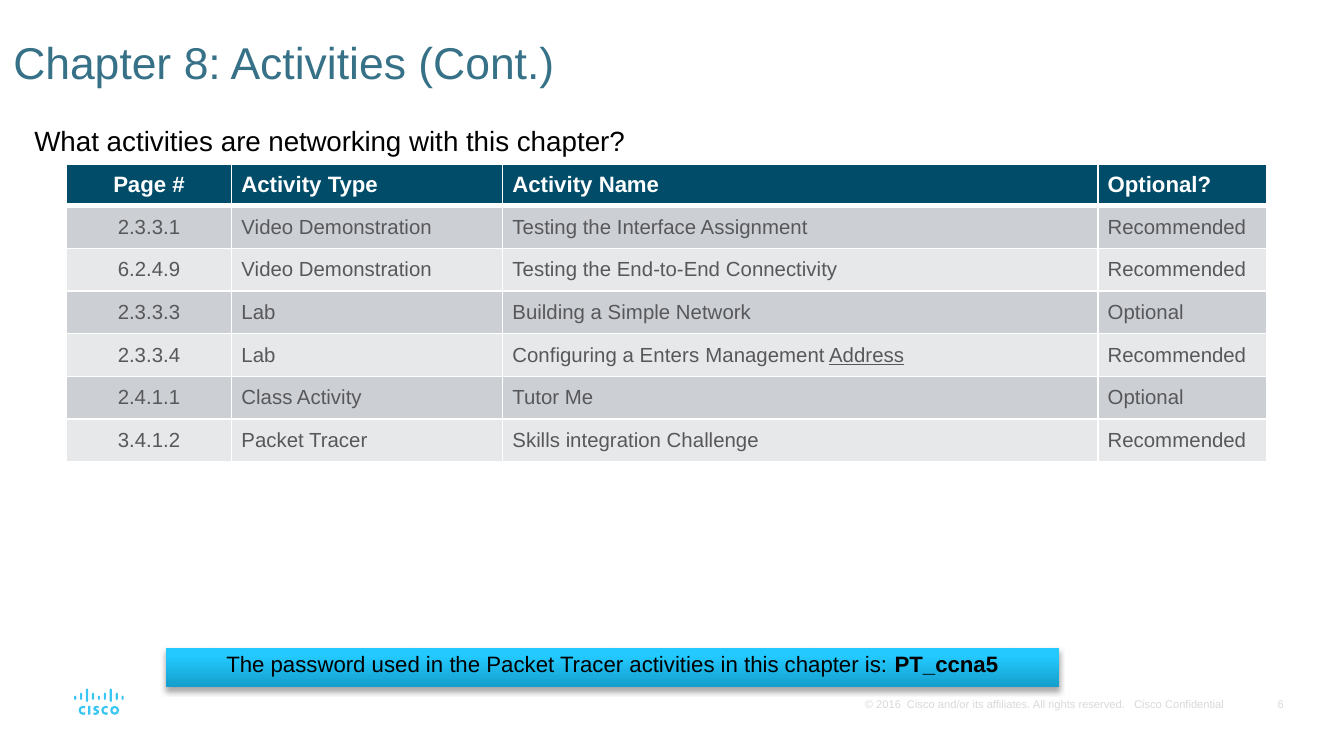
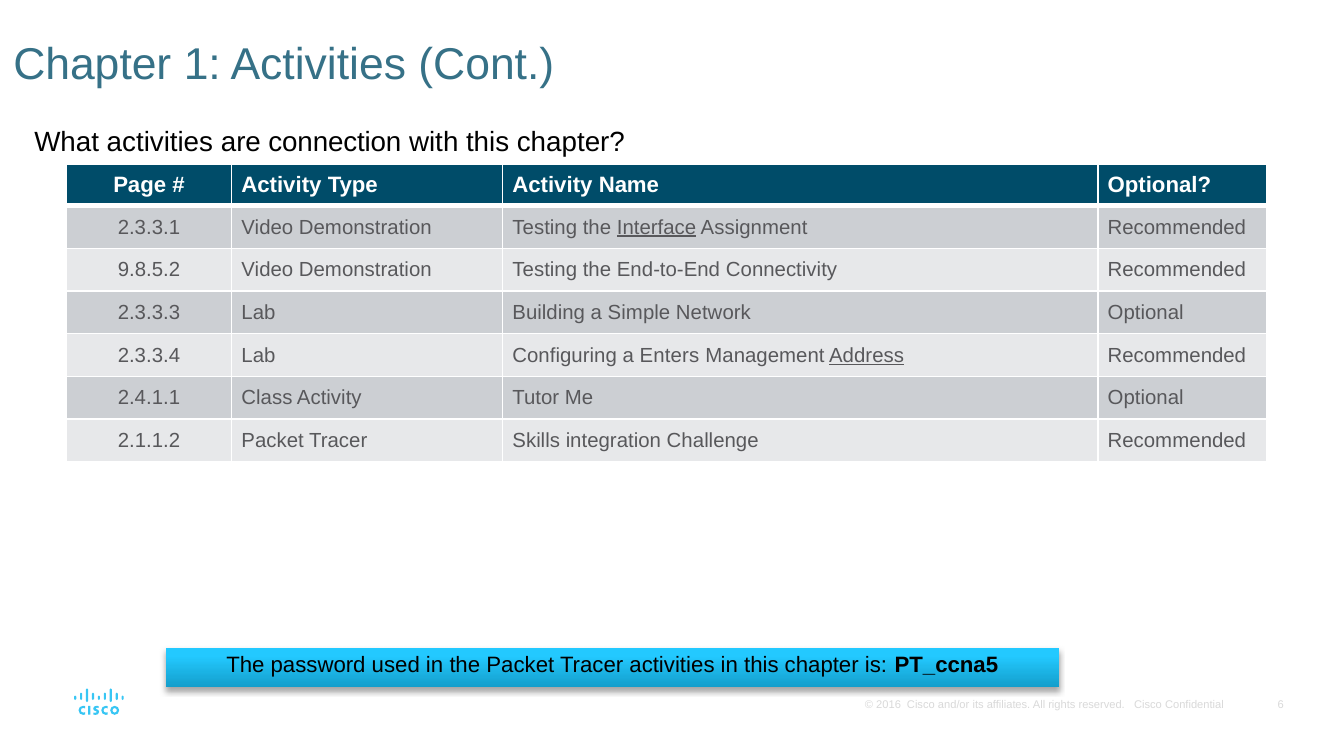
8: 8 -> 1
networking: networking -> connection
Interface underline: none -> present
6.2.4.9: 6.2.4.9 -> 9.8.5.2
3.4.1.2: 3.4.1.2 -> 2.1.1.2
